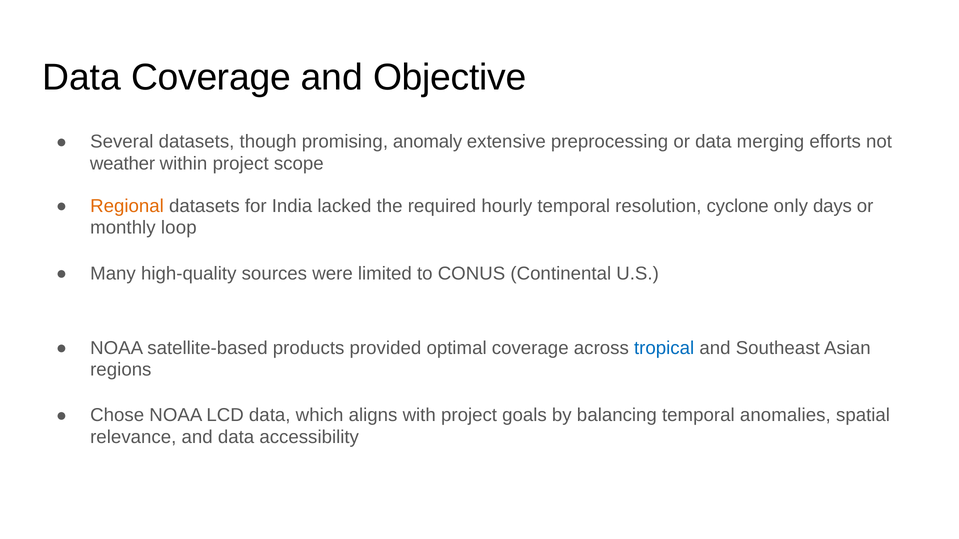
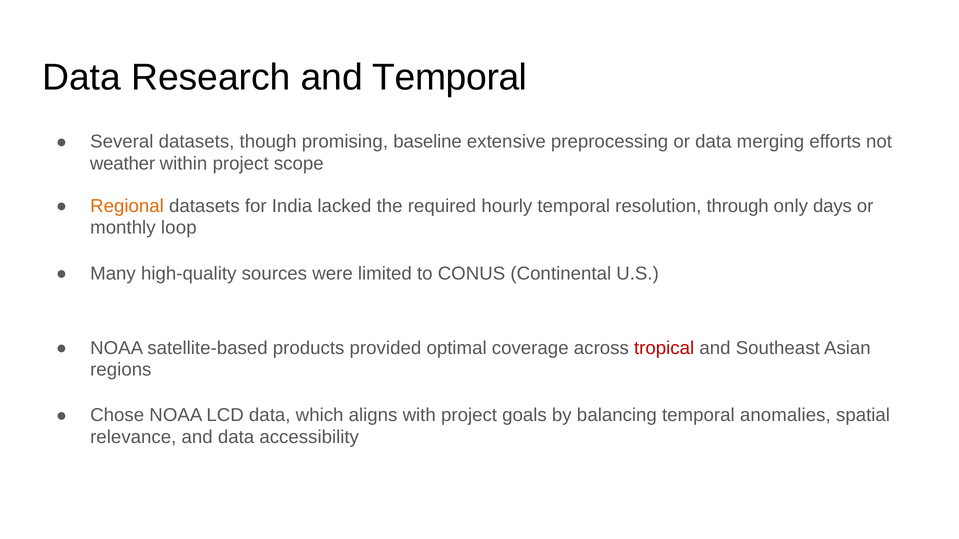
Data Coverage: Coverage -> Research
and Objective: Objective -> Temporal
anomaly: anomaly -> baseline
cyclone: cyclone -> through
tropical colour: blue -> red
